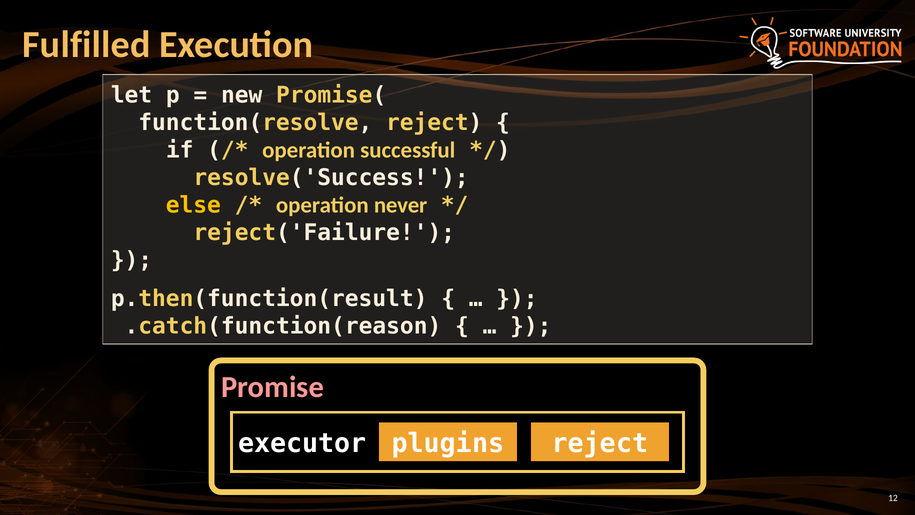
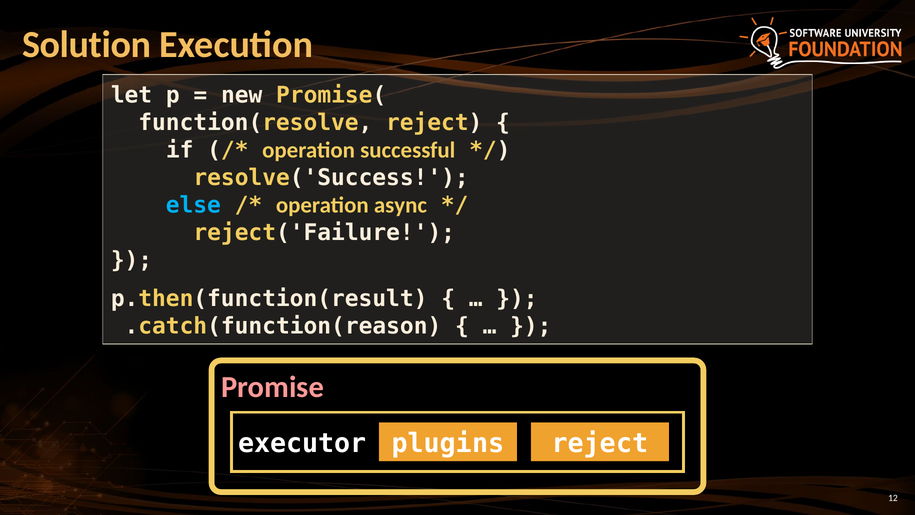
Fulfilled: Fulfilled -> Solution
else colour: yellow -> light blue
never: never -> async
